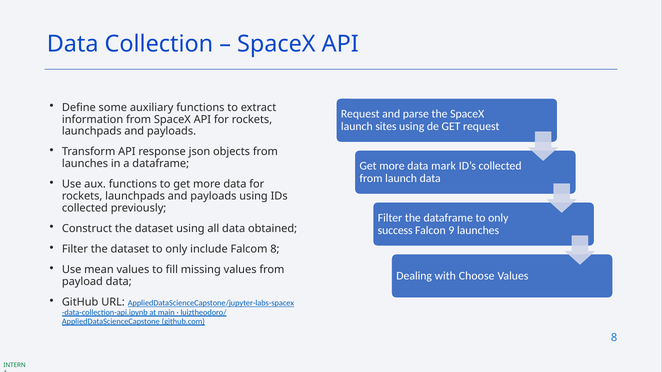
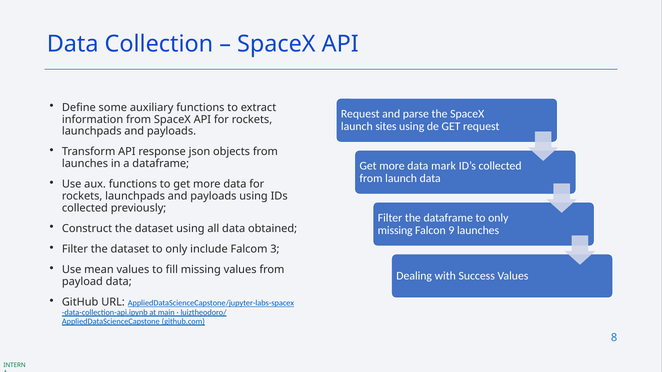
success at (395, 231): success -> missing
Falcom 8: 8 -> 3
Choose: Choose -> Success
